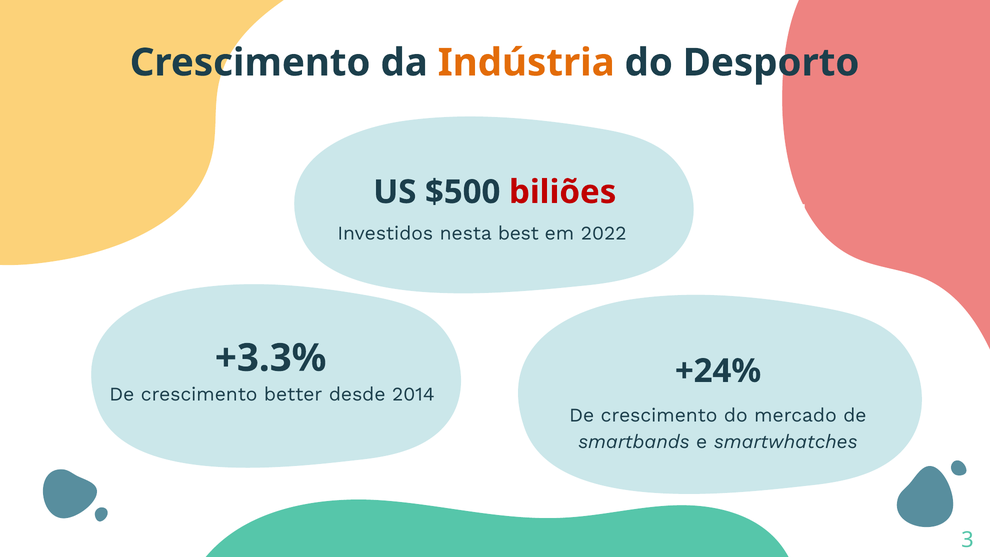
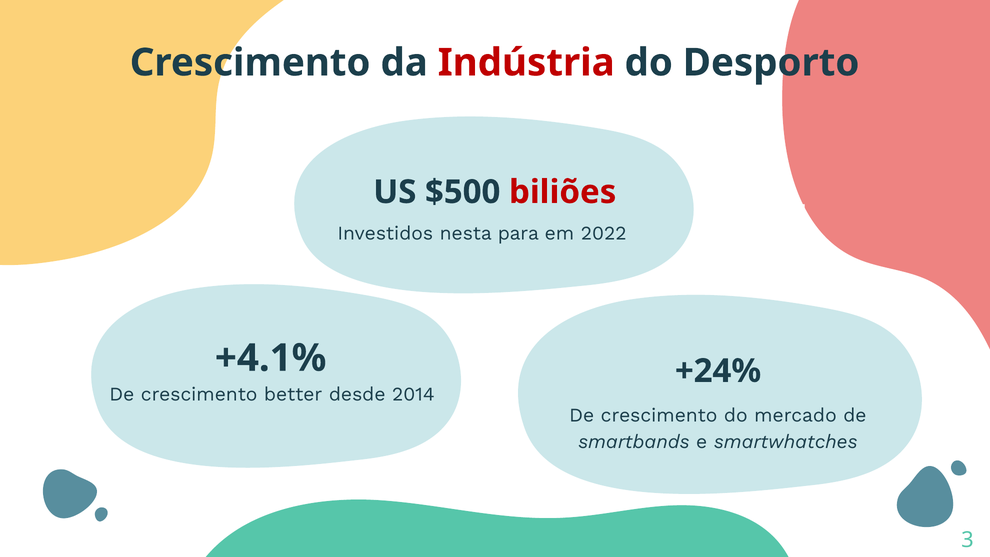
Indústria colour: orange -> red
best: best -> para
+3.3%: +3.3% -> +4.1%
